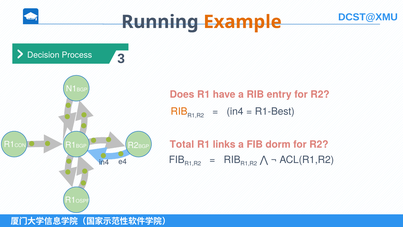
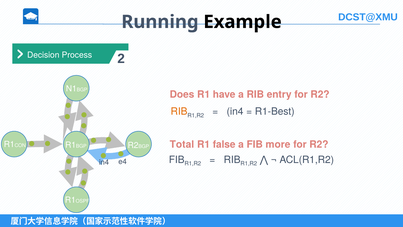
Example colour: orange -> black
3: 3 -> 2
links: links -> false
dorm: dorm -> more
